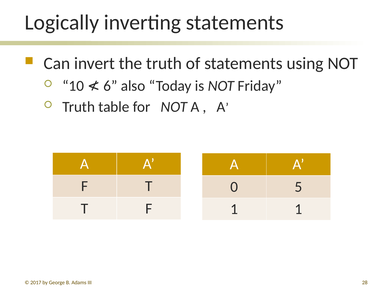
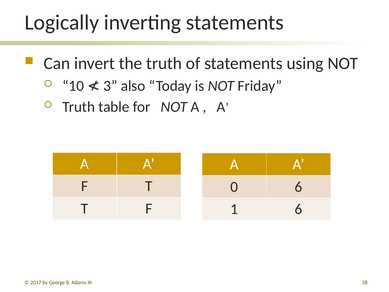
6: 6 -> 3
0 5: 5 -> 6
1 1: 1 -> 6
